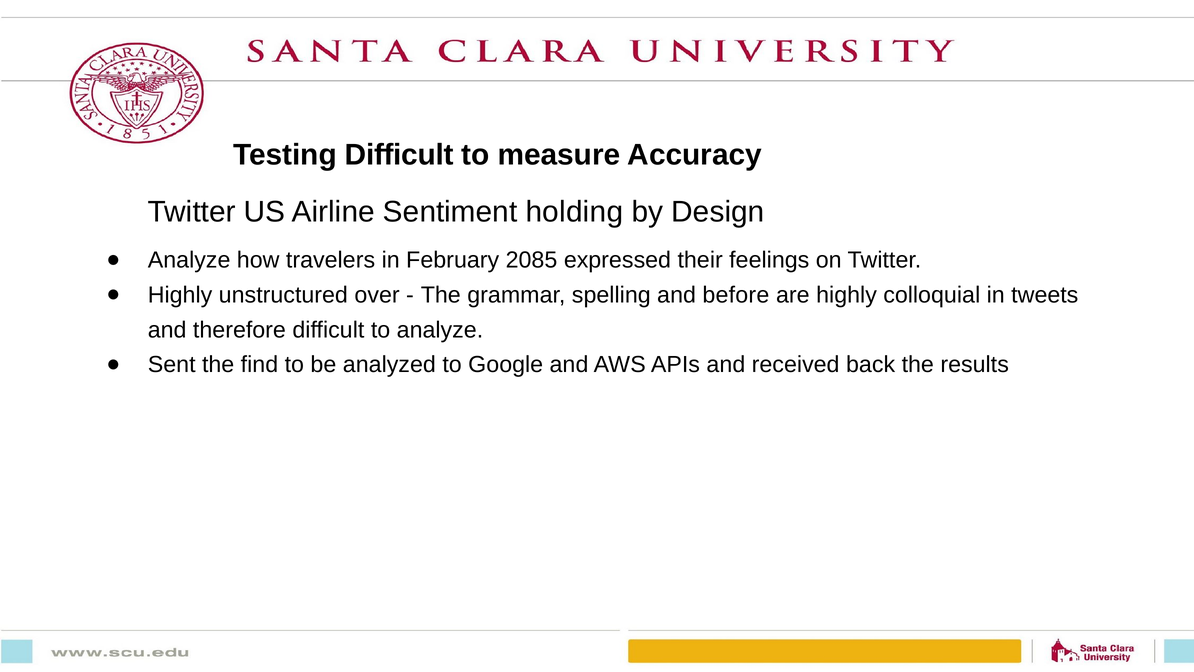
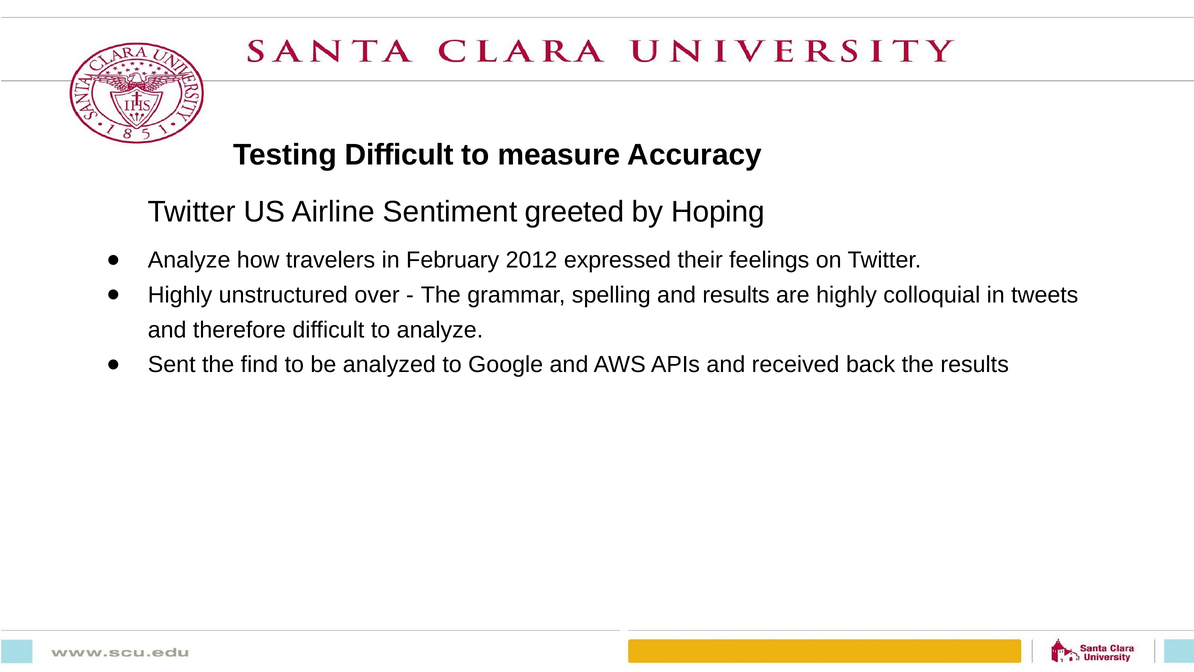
holding: holding -> greeted
Design: Design -> Hoping
2085: 2085 -> 2012
and before: before -> results
